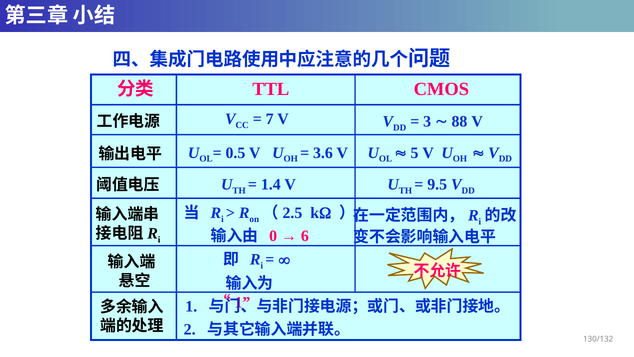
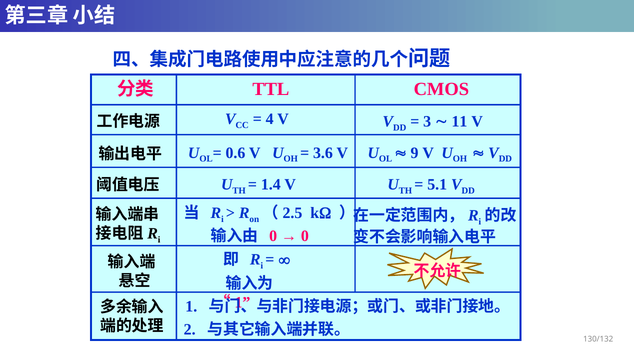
7: 7 -> 4
88: 88 -> 11
0.5: 0.5 -> 0.6
5: 5 -> 9
9.5: 9.5 -> 5.1
6 at (305, 236): 6 -> 0
